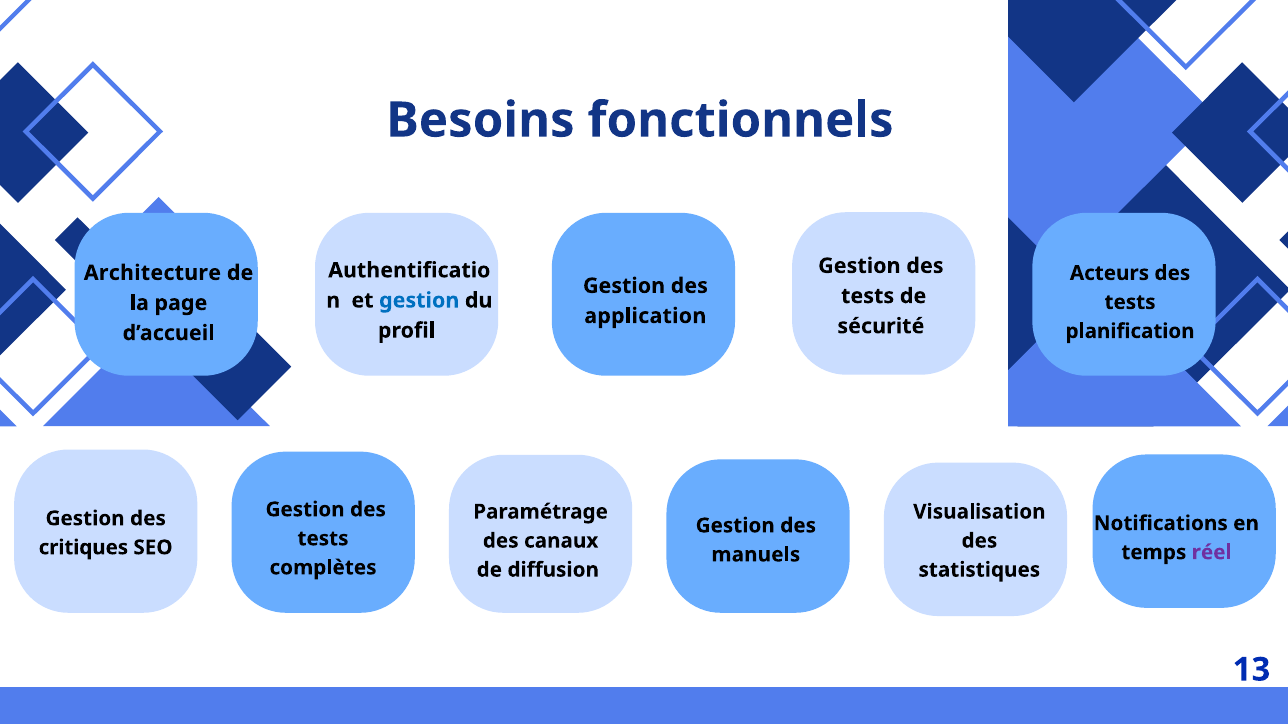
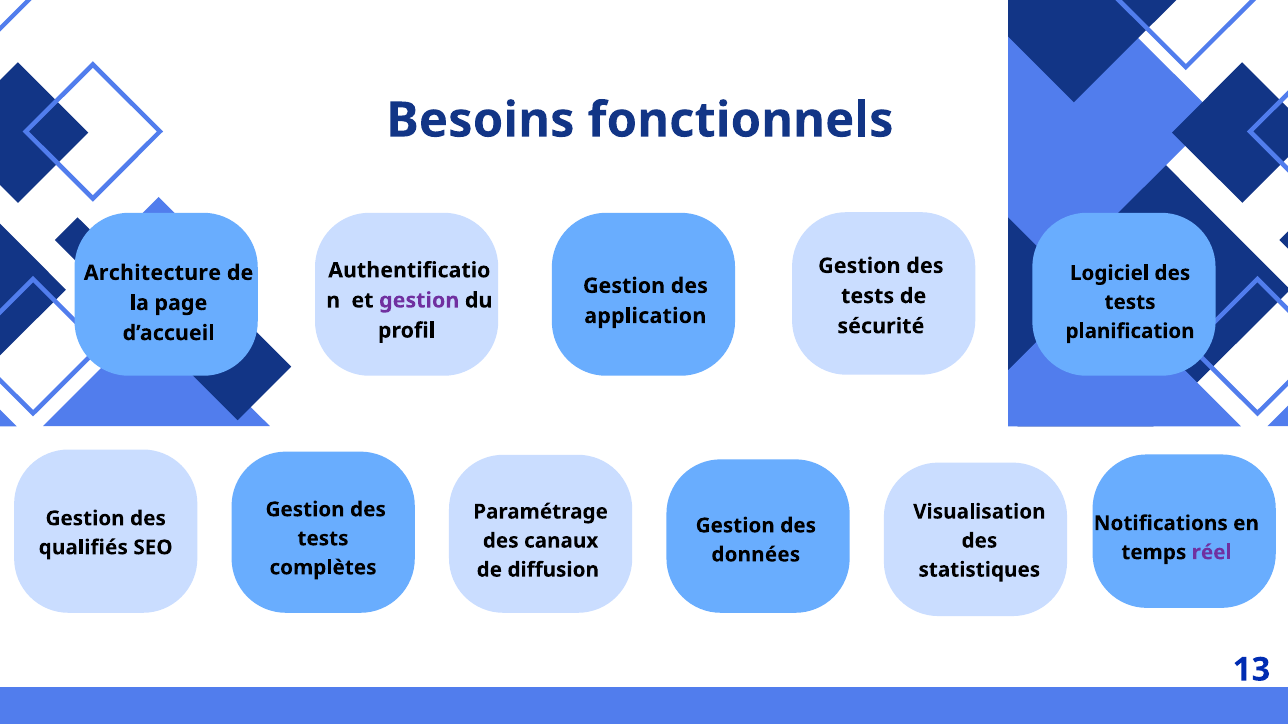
Acteurs: Acteurs -> Logiciel
gestion at (419, 301) colour: blue -> purple
critiques: critiques -> qualifiés
manuels: manuels -> données
